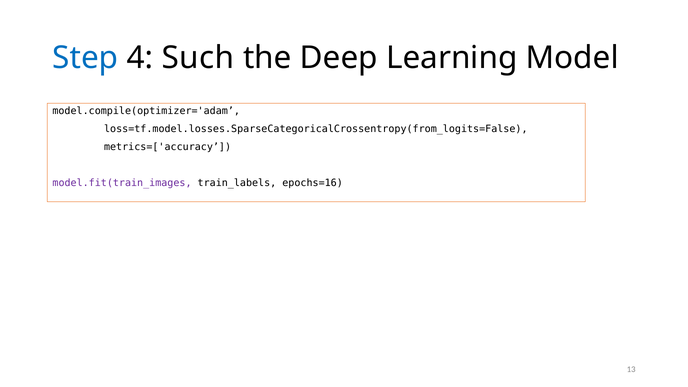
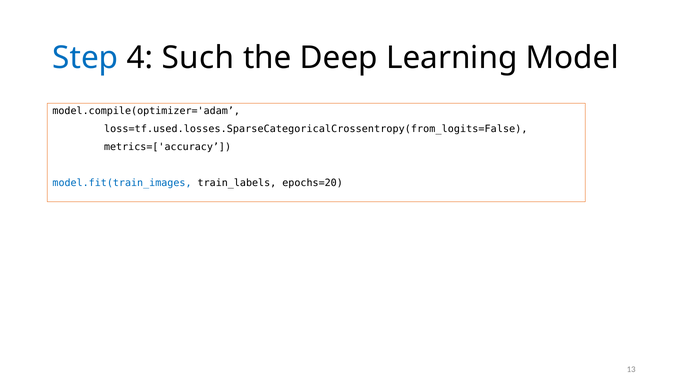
loss=tf.model.losses.SparseCategoricalCrossentropy(from_logits=False: loss=tf.model.losses.SparseCategoricalCrossentropy(from_logits=False -> loss=tf.used.losses.SparseCategoricalCrossentropy(from_logits=False
model.fit(train_images colour: purple -> blue
epochs=16: epochs=16 -> epochs=20
